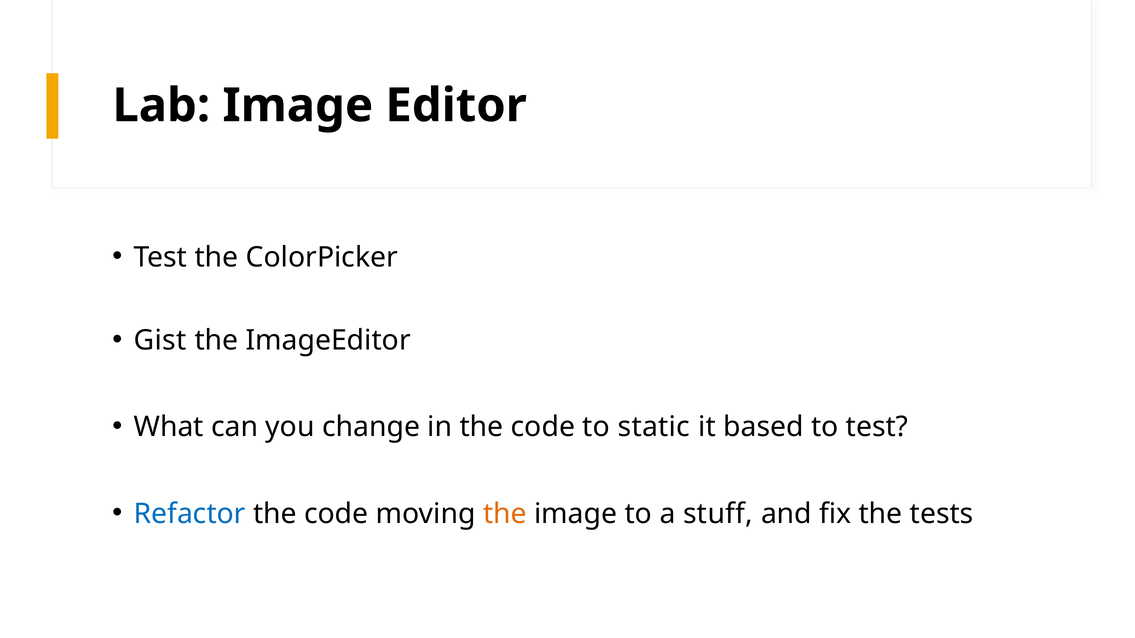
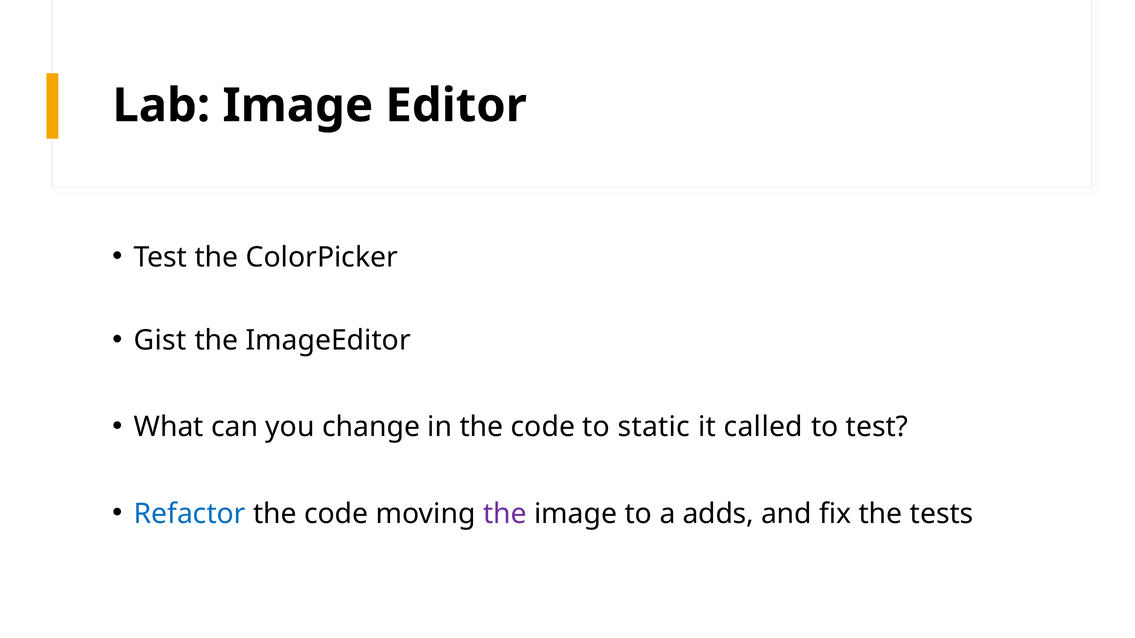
based: based -> called
the at (505, 514) colour: orange -> purple
stuff: stuff -> adds
